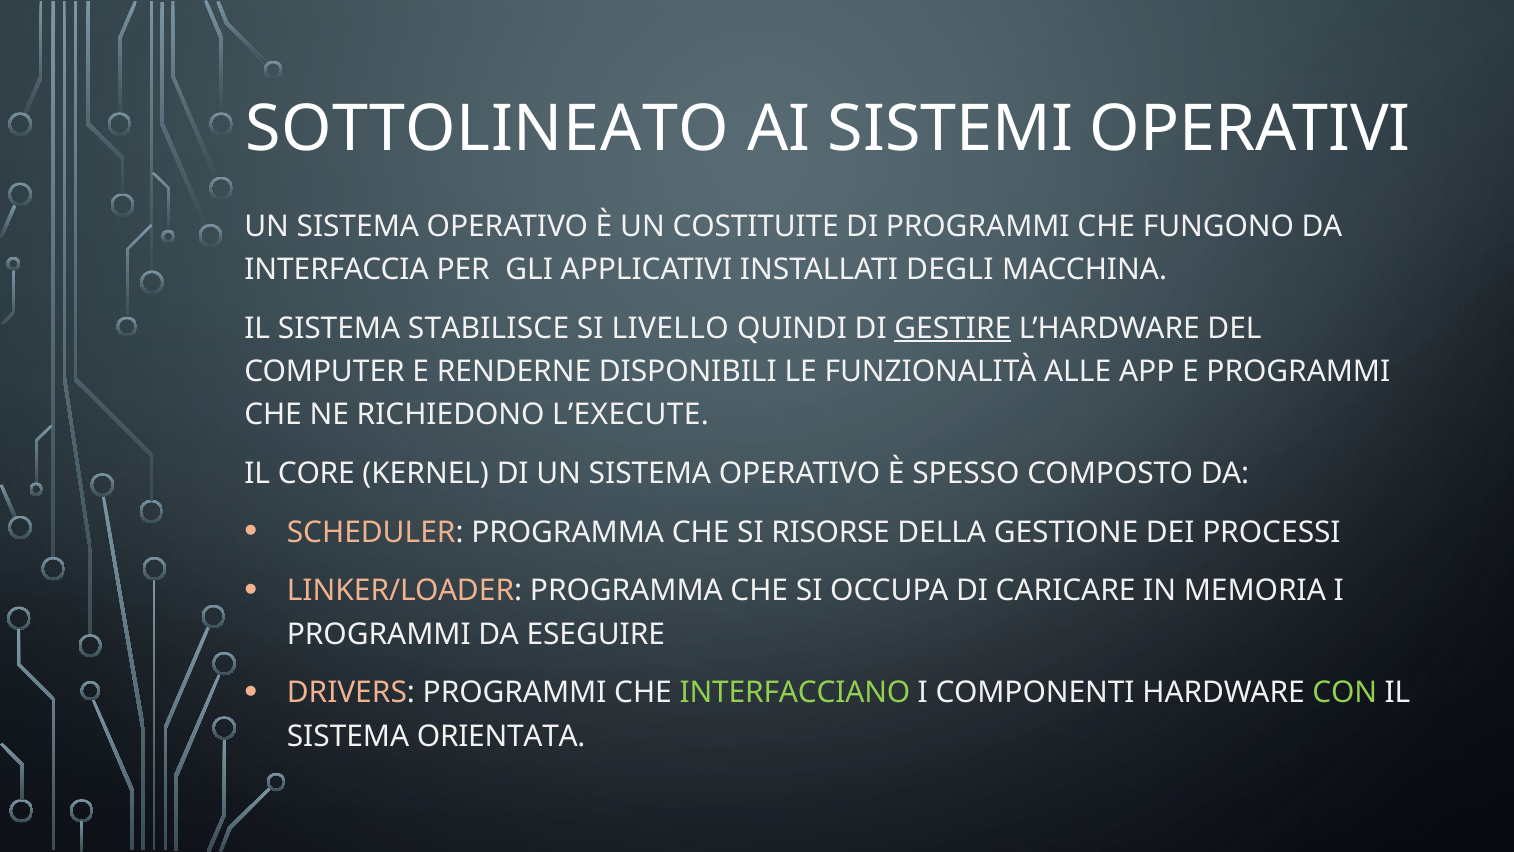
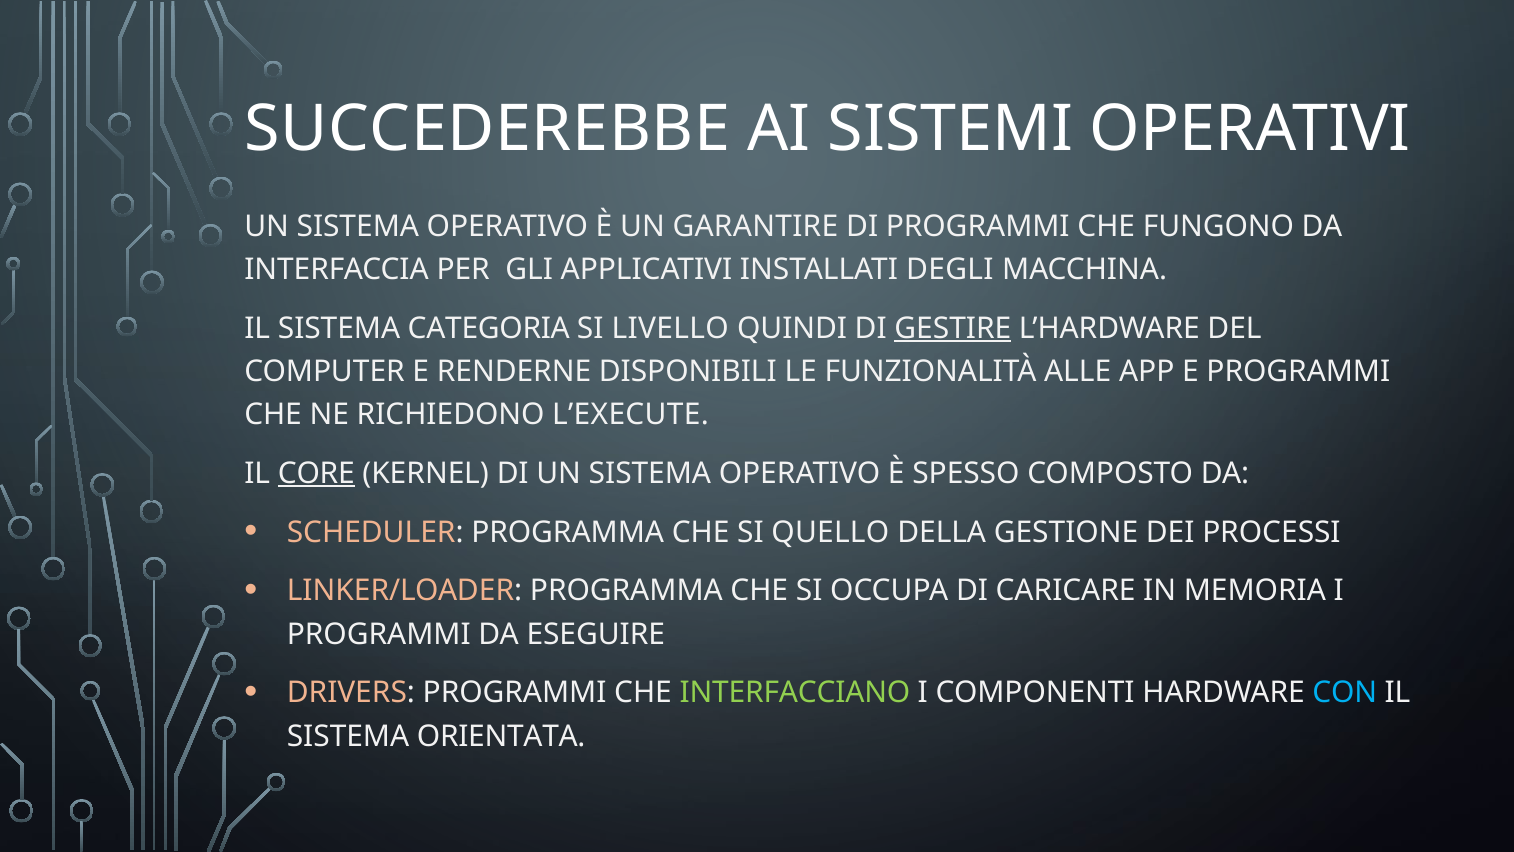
SOTTOLINEATO: SOTTOLINEATO -> SUCCEDEREBBE
COSTITUITE: COSTITUITE -> GARANTIRE
STABILISCE: STABILISCE -> CATEGORIA
CORE underline: none -> present
RISORSE: RISORSE -> QUELLO
CON colour: light green -> light blue
